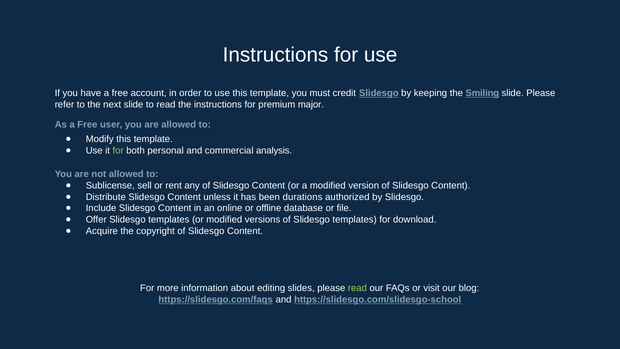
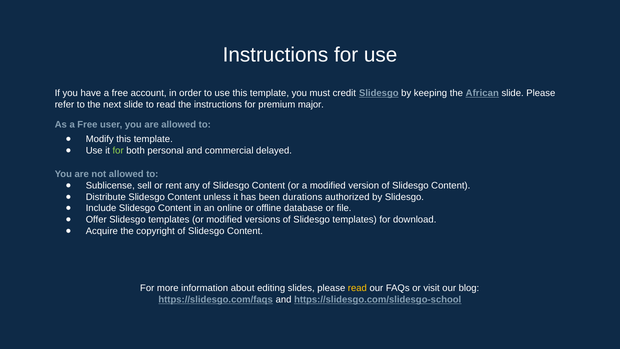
Smiling: Smiling -> African
analysis: analysis -> delayed
read at (357, 288) colour: light green -> yellow
